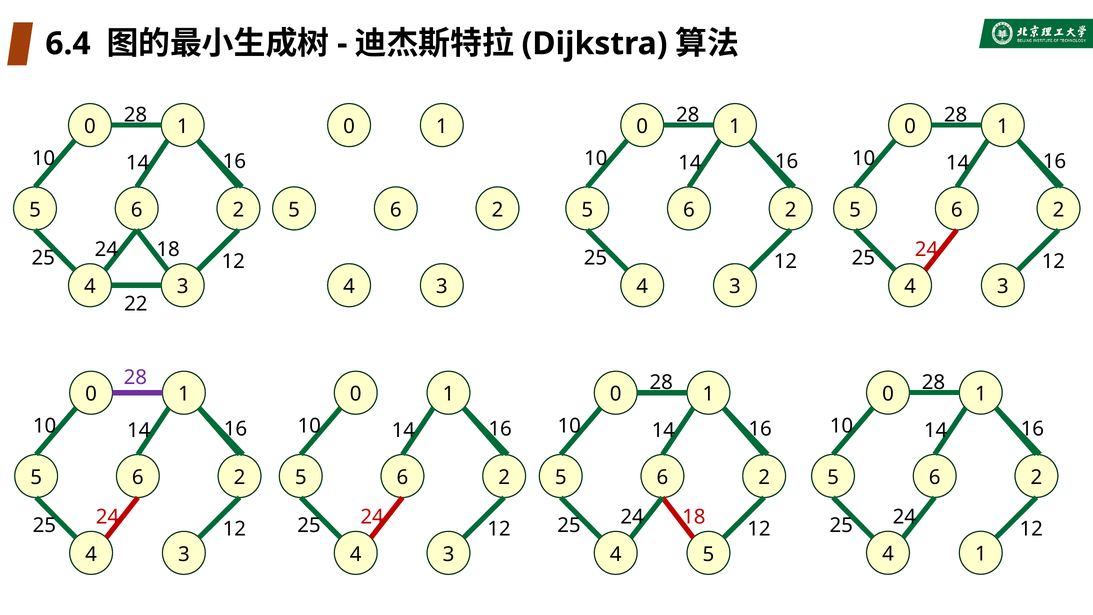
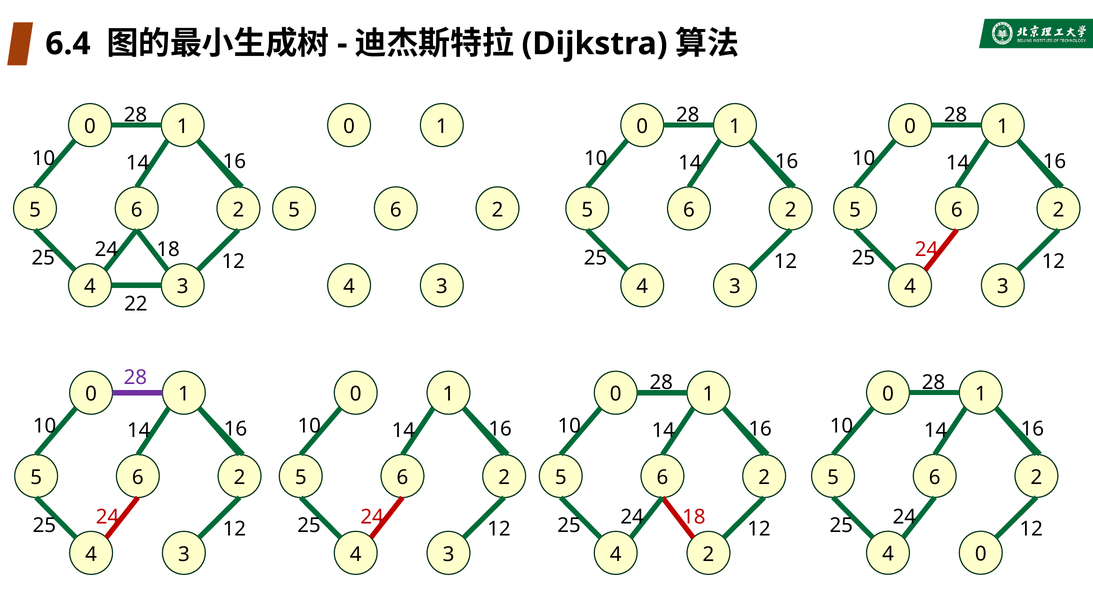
4 1: 1 -> 0
4 5: 5 -> 2
